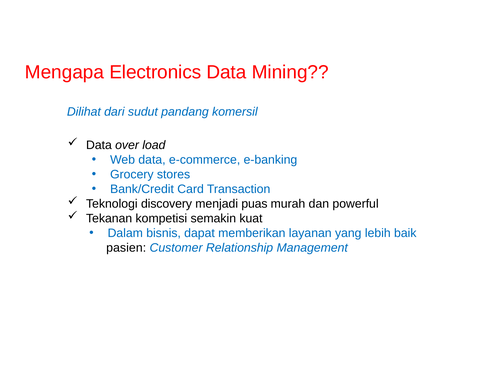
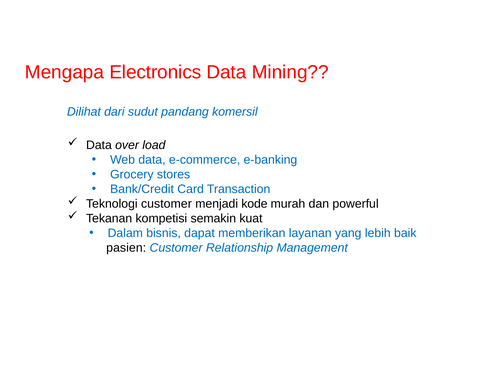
Teknologi discovery: discovery -> customer
puas: puas -> kode
